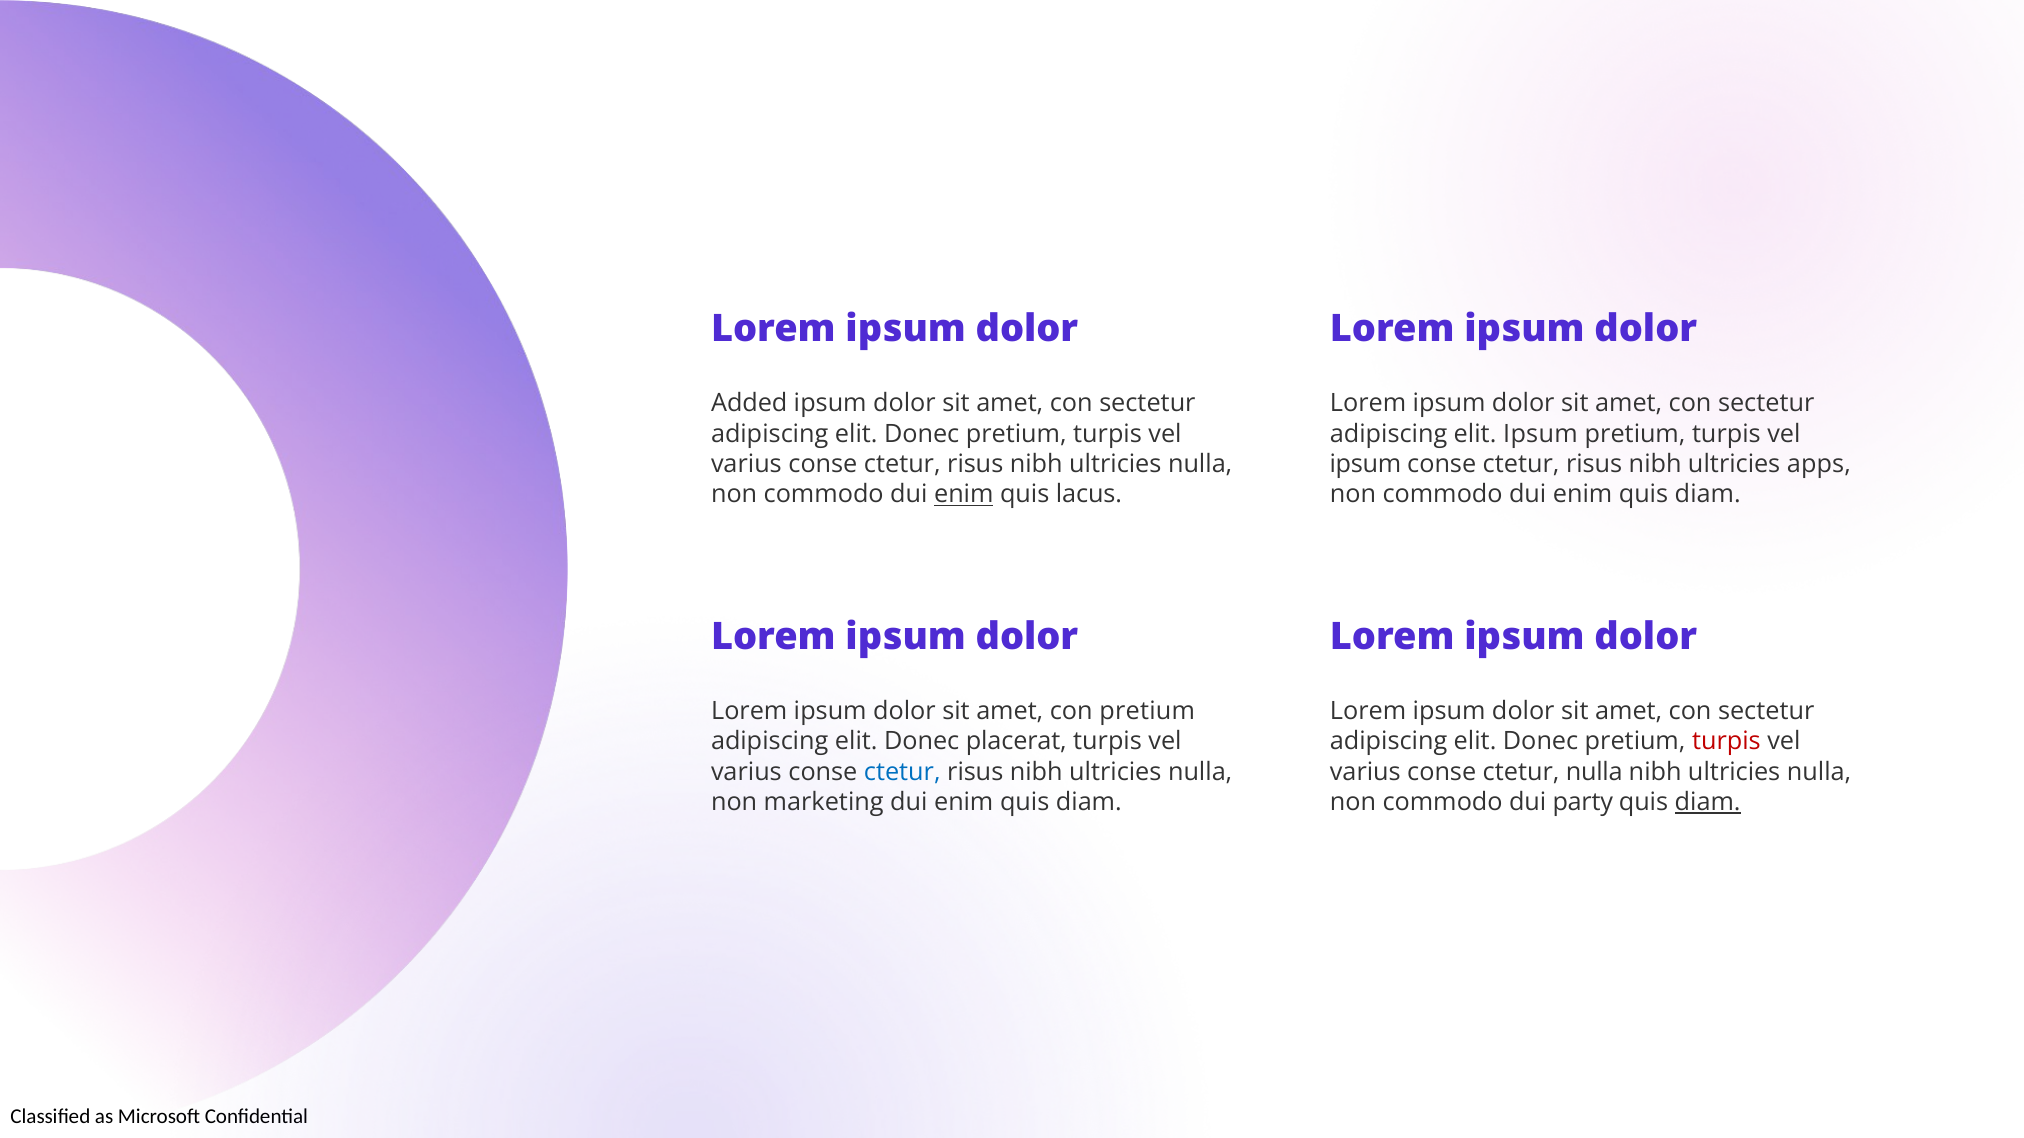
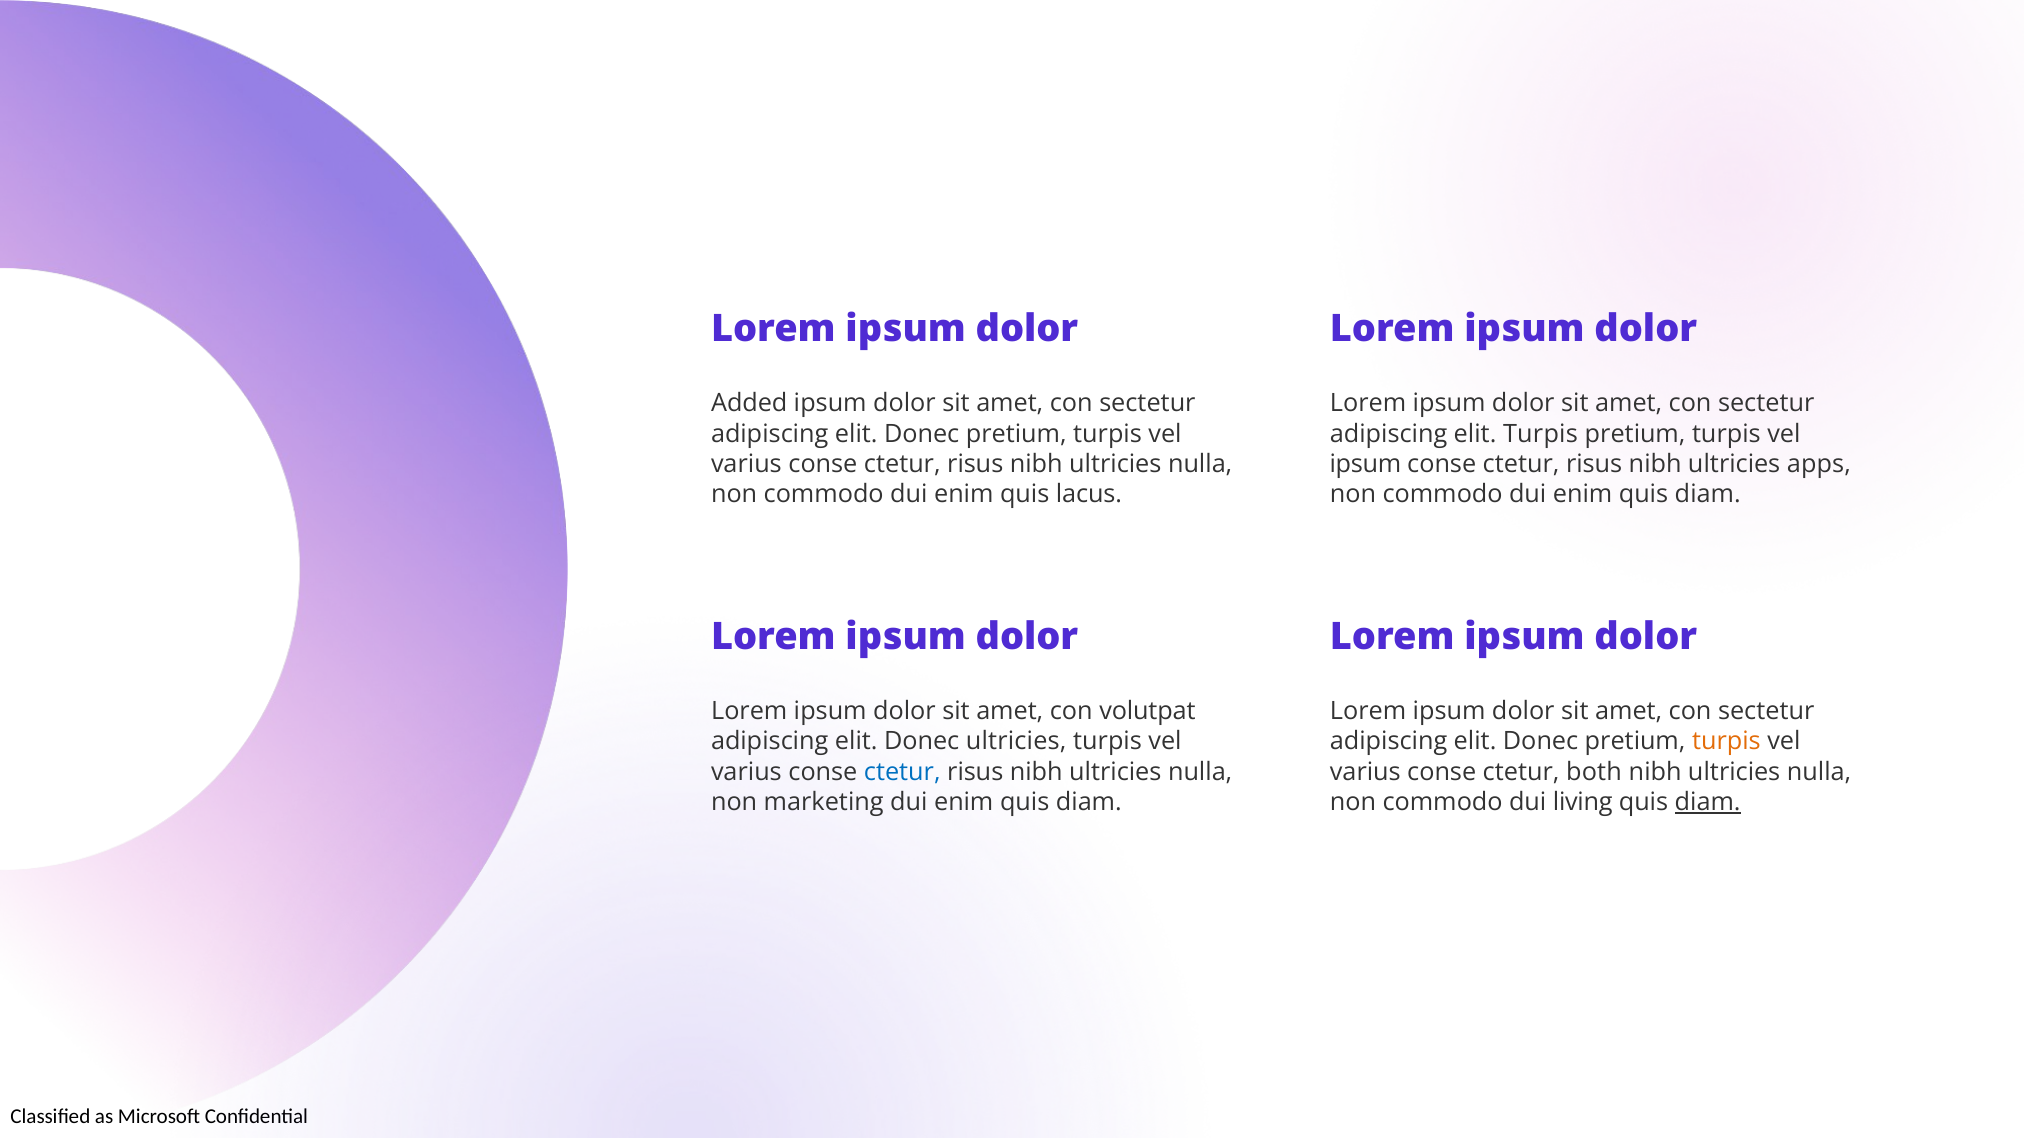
elit Ipsum: Ipsum -> Turpis
enim at (964, 495) underline: present -> none
con pretium: pretium -> volutpat
Donec placerat: placerat -> ultricies
turpis at (1726, 742) colour: red -> orange
ctetur nulla: nulla -> both
party: party -> living
